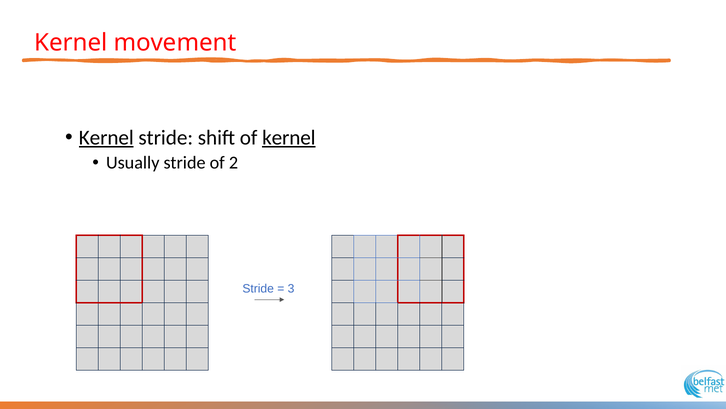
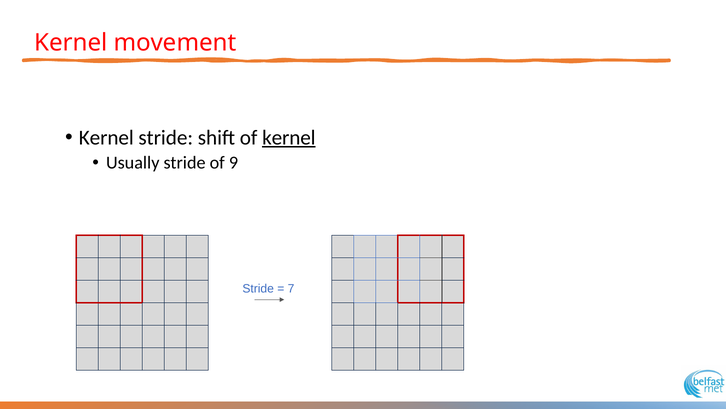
Kernel at (106, 137) underline: present -> none
2: 2 -> 9
3: 3 -> 7
